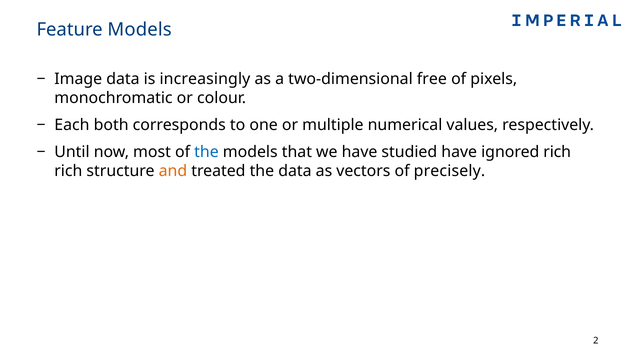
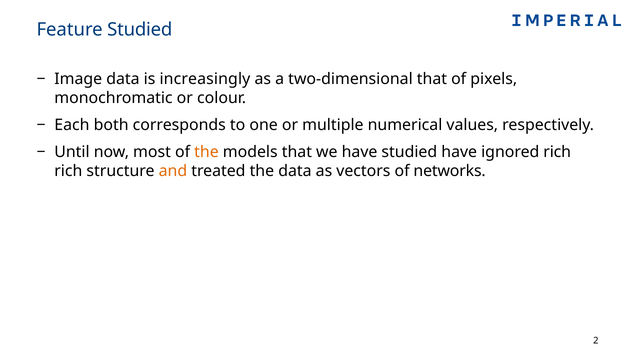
Feature Models: Models -> Studied
two-dimensional free: free -> that
the at (206, 152) colour: blue -> orange
precisely: precisely -> networks
